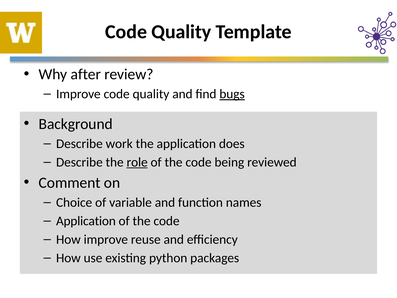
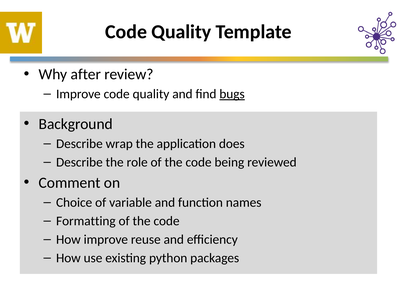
work: work -> wrap
role underline: present -> none
Application at (86, 221): Application -> Formatting
